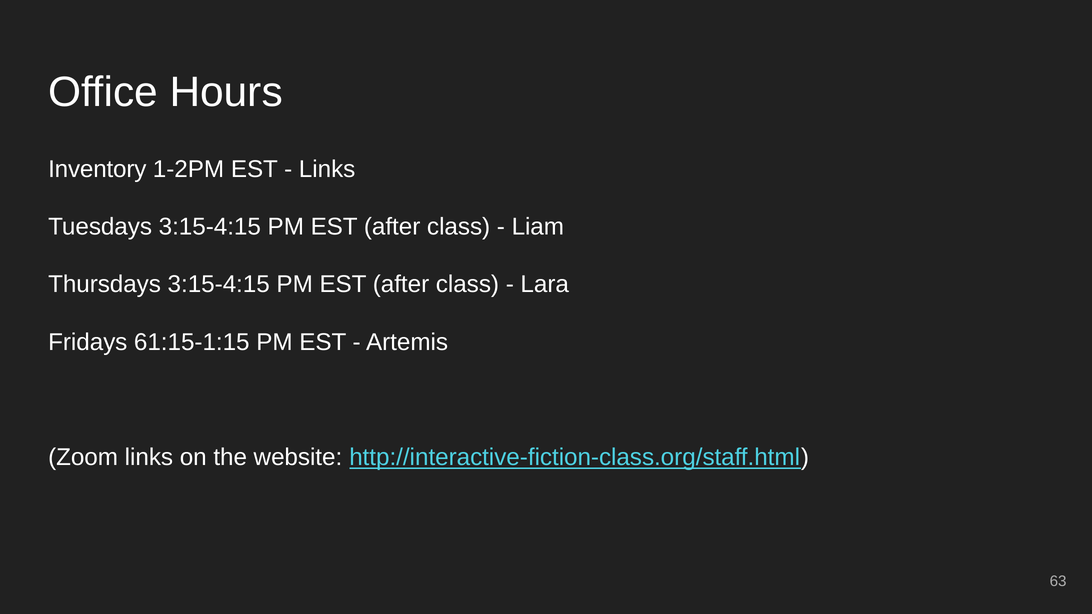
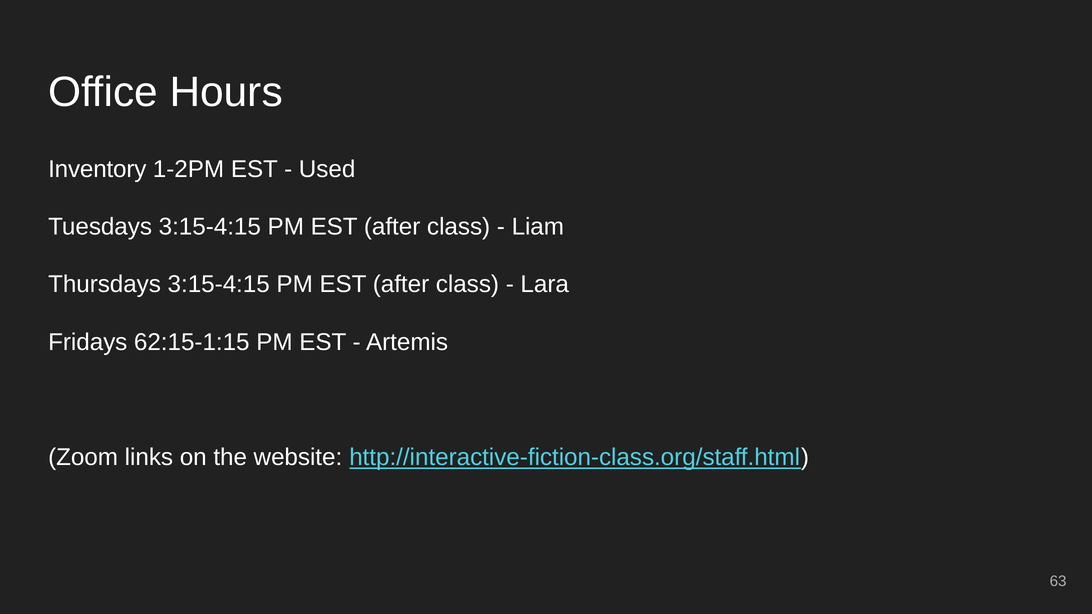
Links at (327, 169): Links -> Used
61:15-1:15: 61:15-1:15 -> 62:15-1:15
